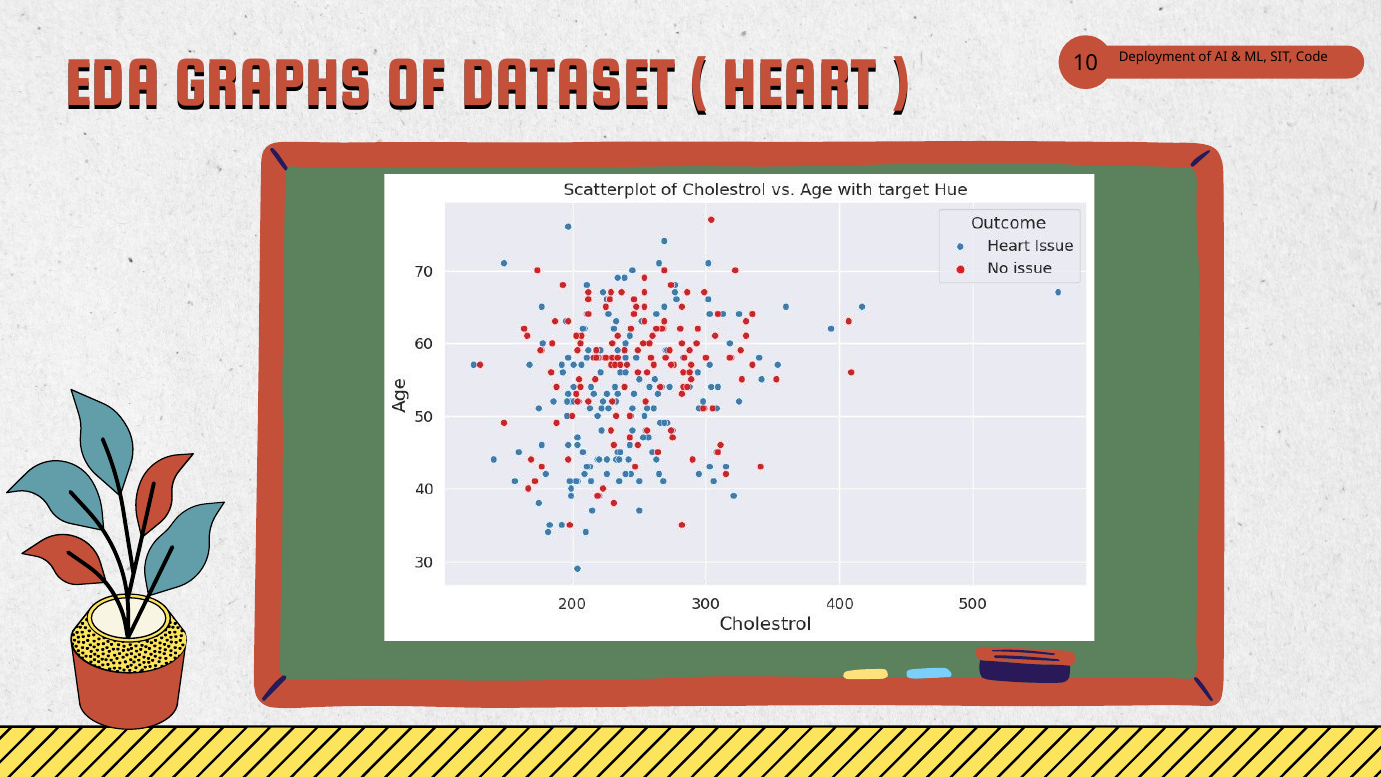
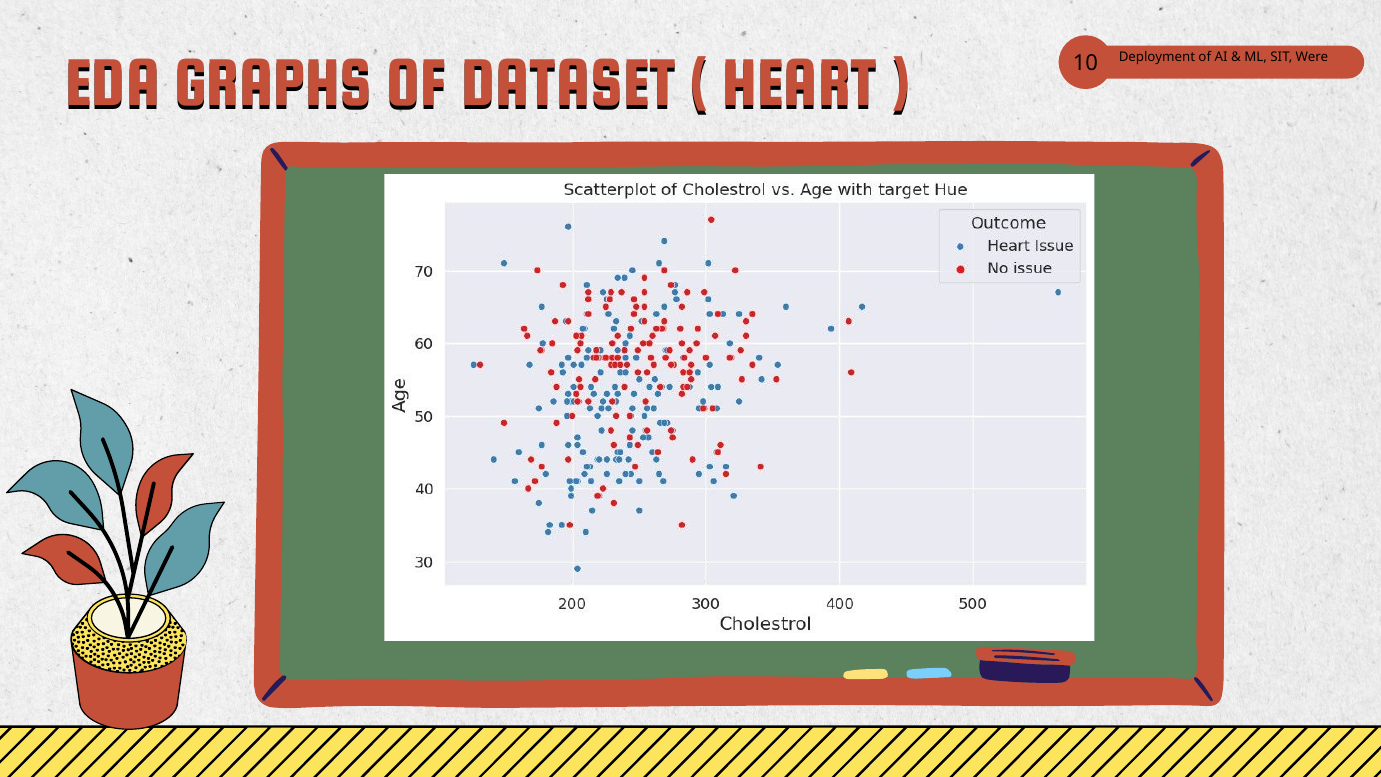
Code: Code -> Were
